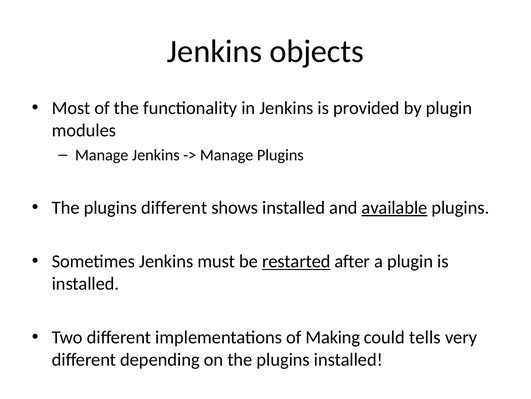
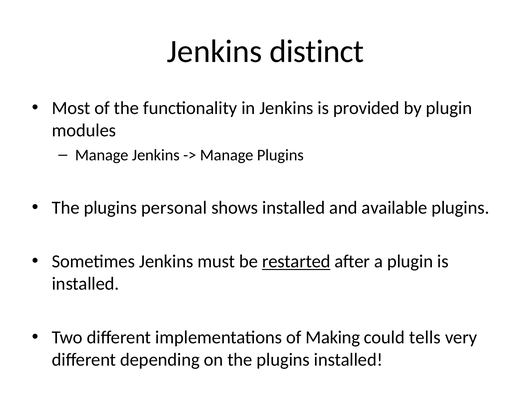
objects: objects -> distinct
plugins different: different -> personal
available underline: present -> none
